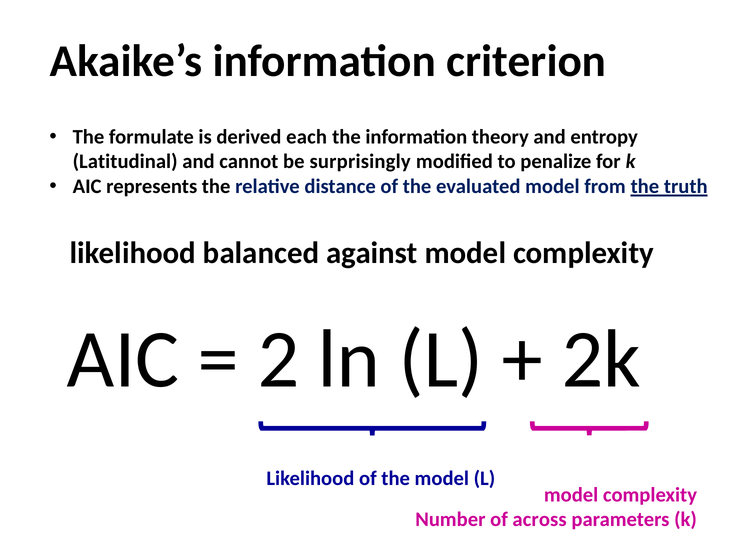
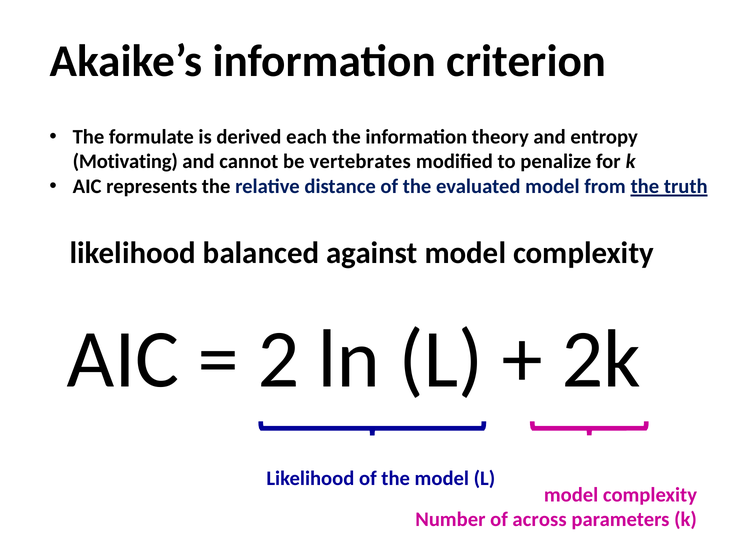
Latitudinal: Latitudinal -> Motivating
surprisingly: surprisingly -> vertebrates
